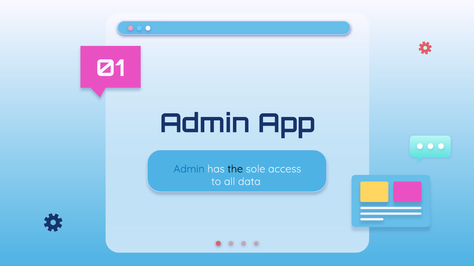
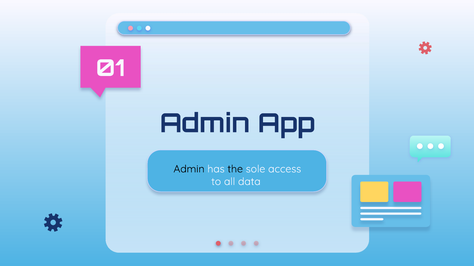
Admin at (189, 169) colour: blue -> black
